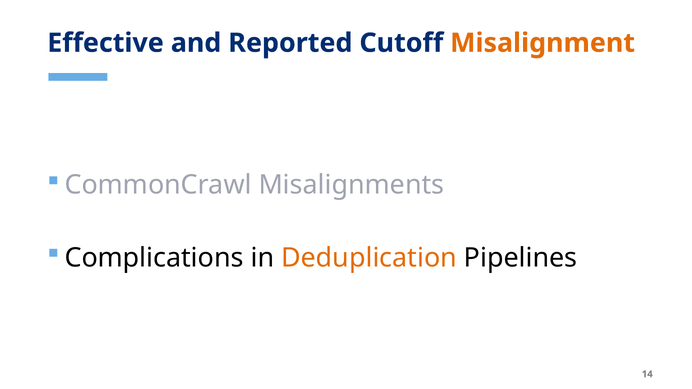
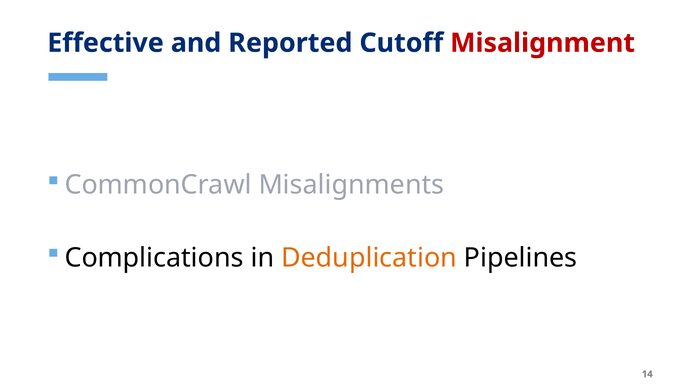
Misalignment colour: orange -> red
